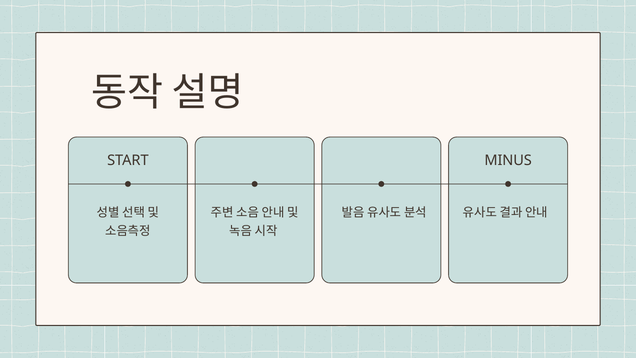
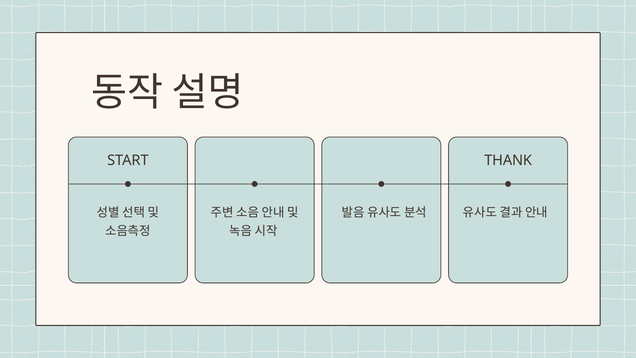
MINUS: MINUS -> THANK
